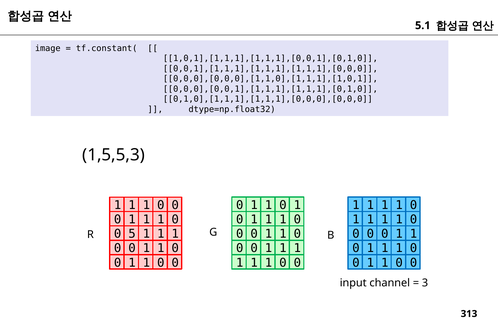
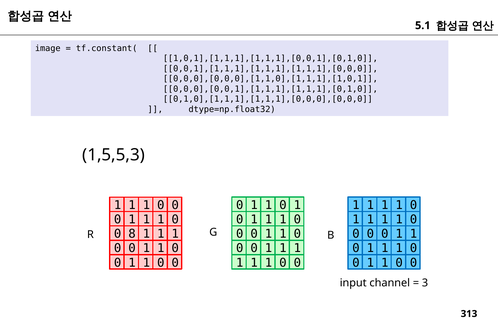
5: 5 -> 8
